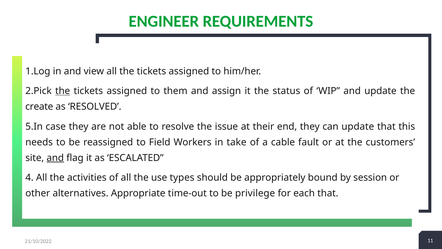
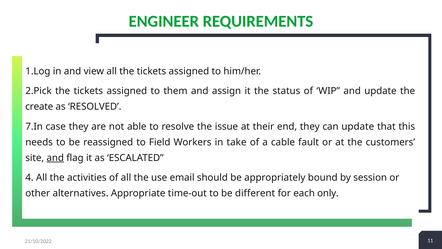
the at (63, 91) underline: present -> none
5.In: 5.In -> 7.In
types: types -> email
privilege: privilege -> different
each that: that -> only
